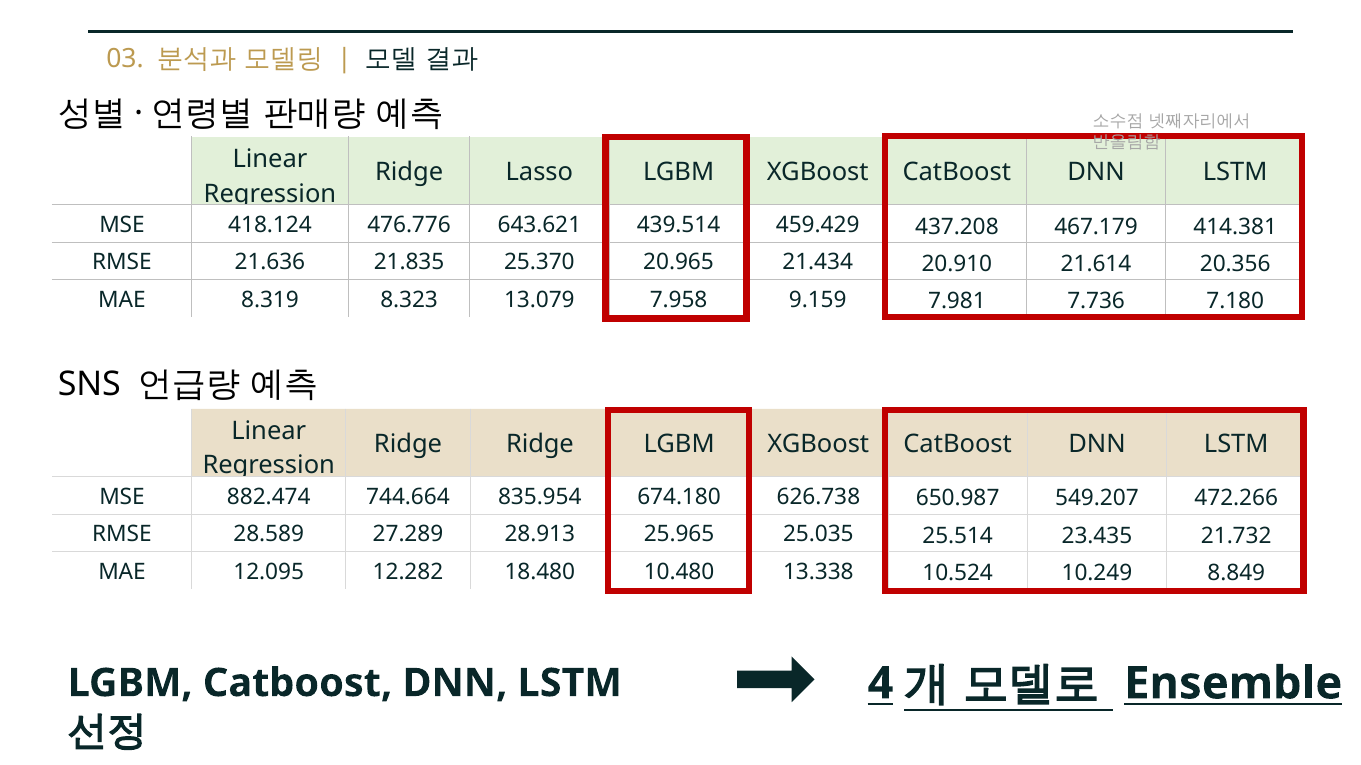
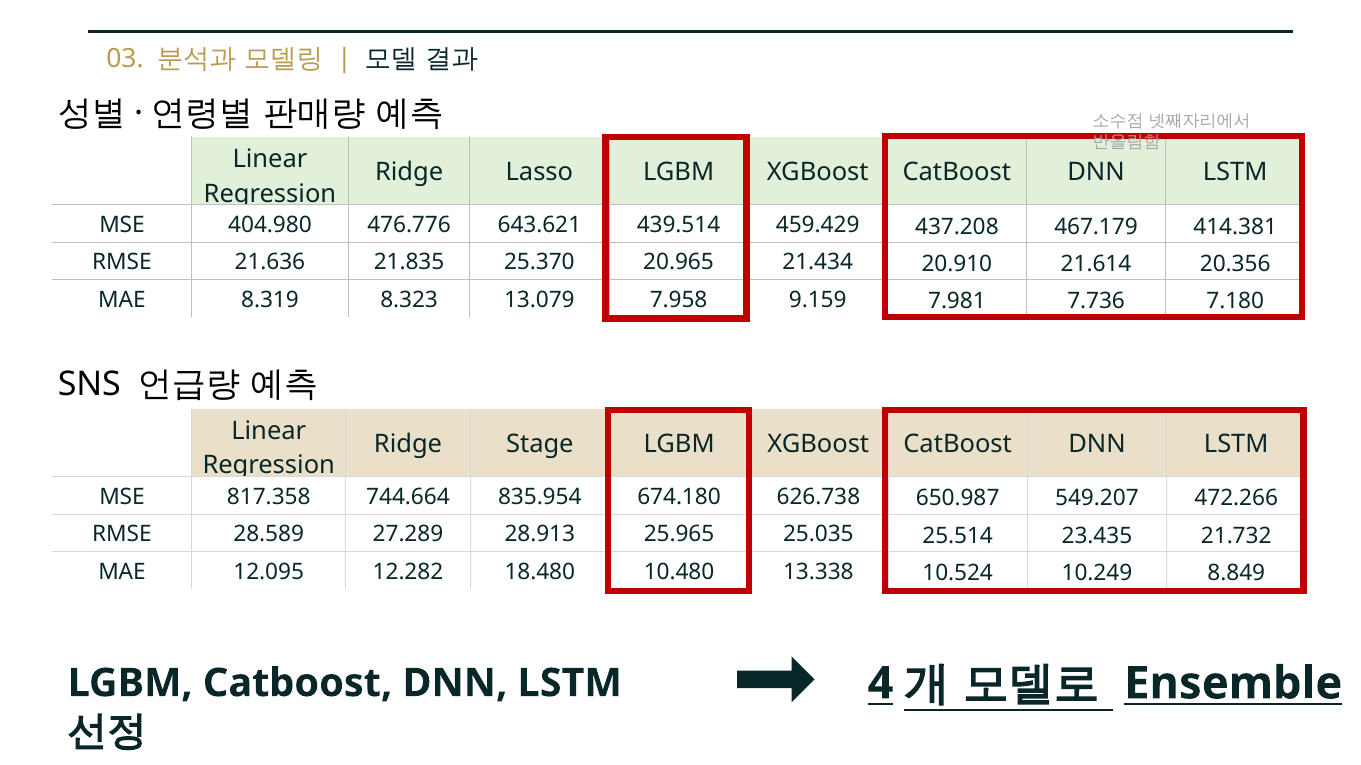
418.124: 418.124 -> 404.980
Ridge Ridge: Ridge -> Stage
882.474: 882.474 -> 817.358
